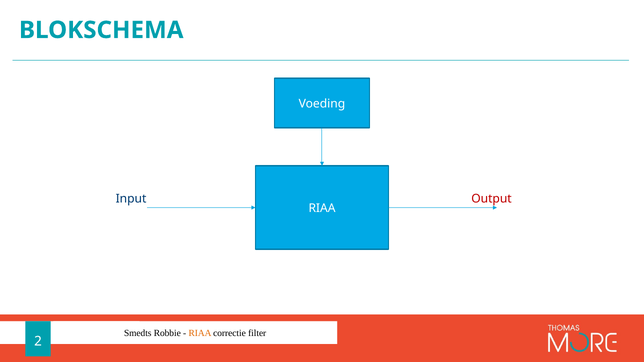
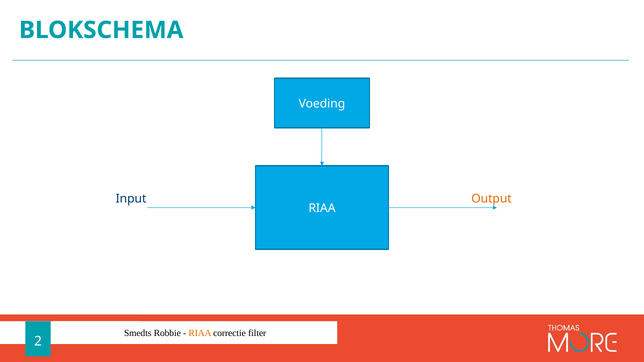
Output colour: red -> orange
